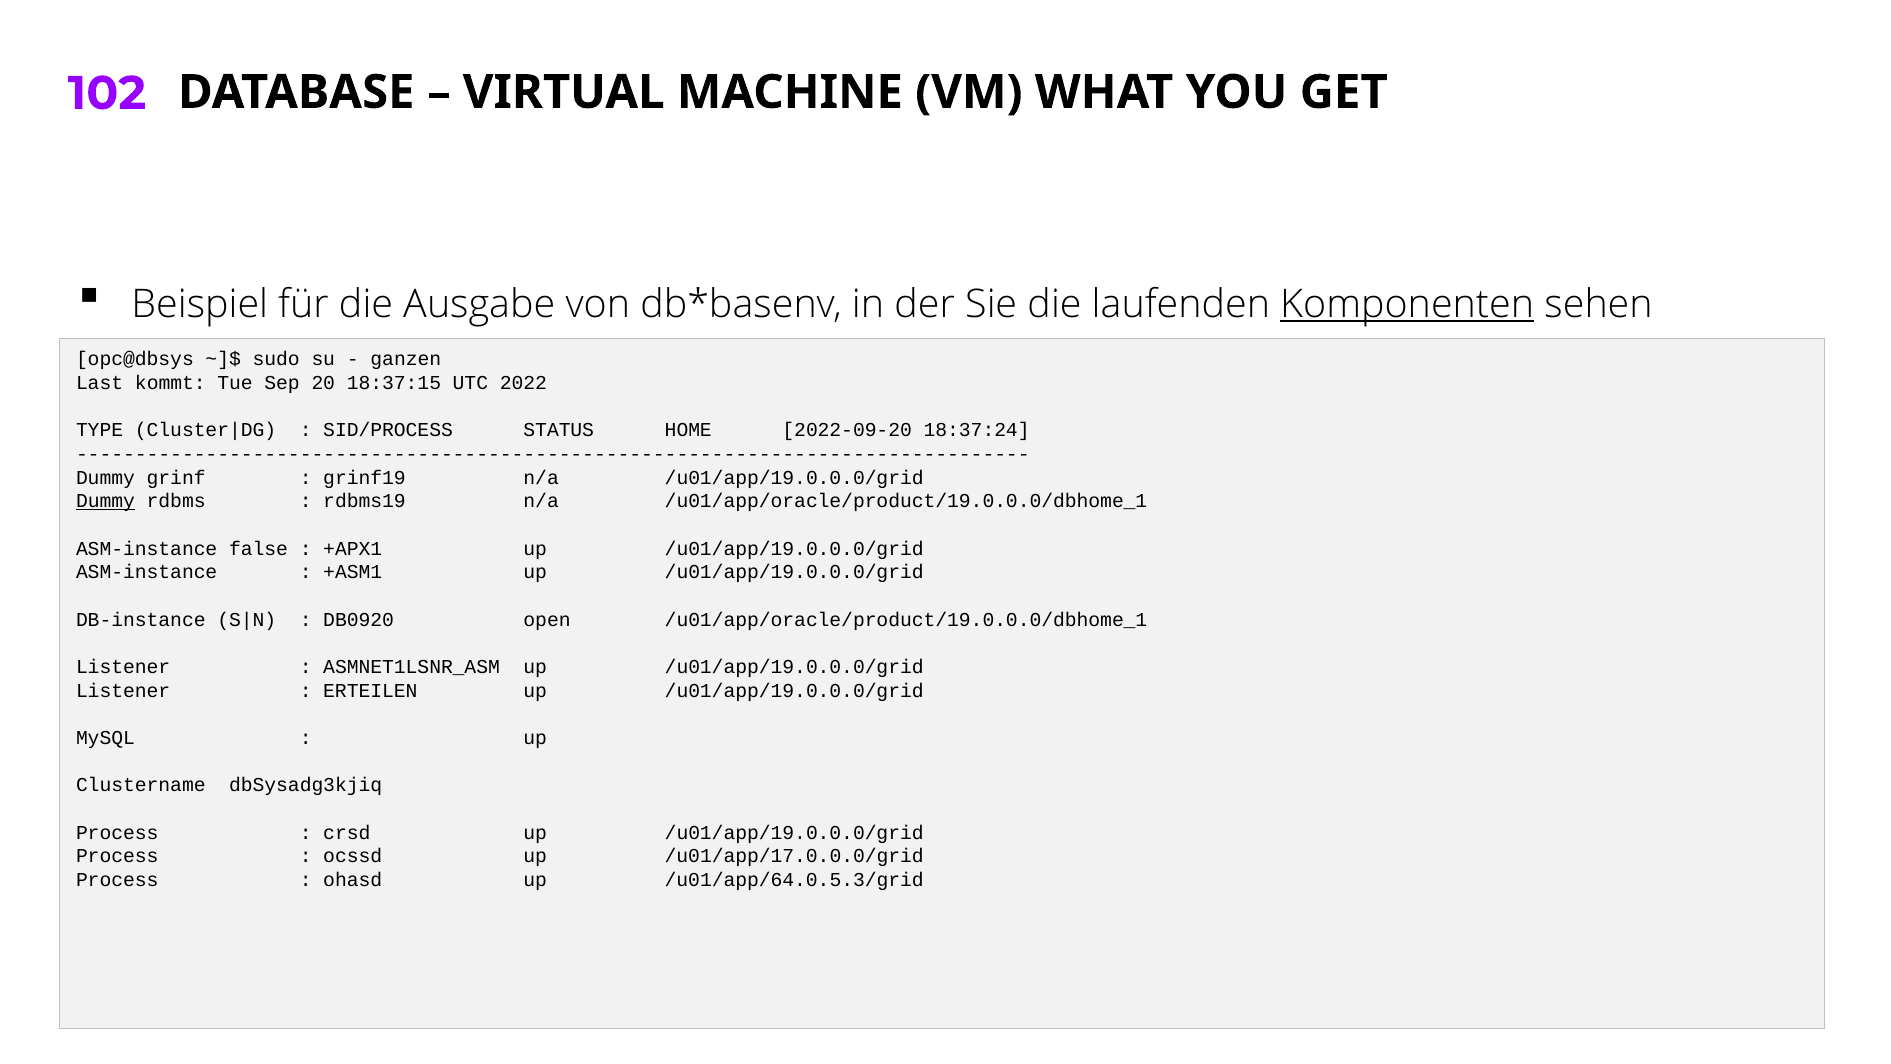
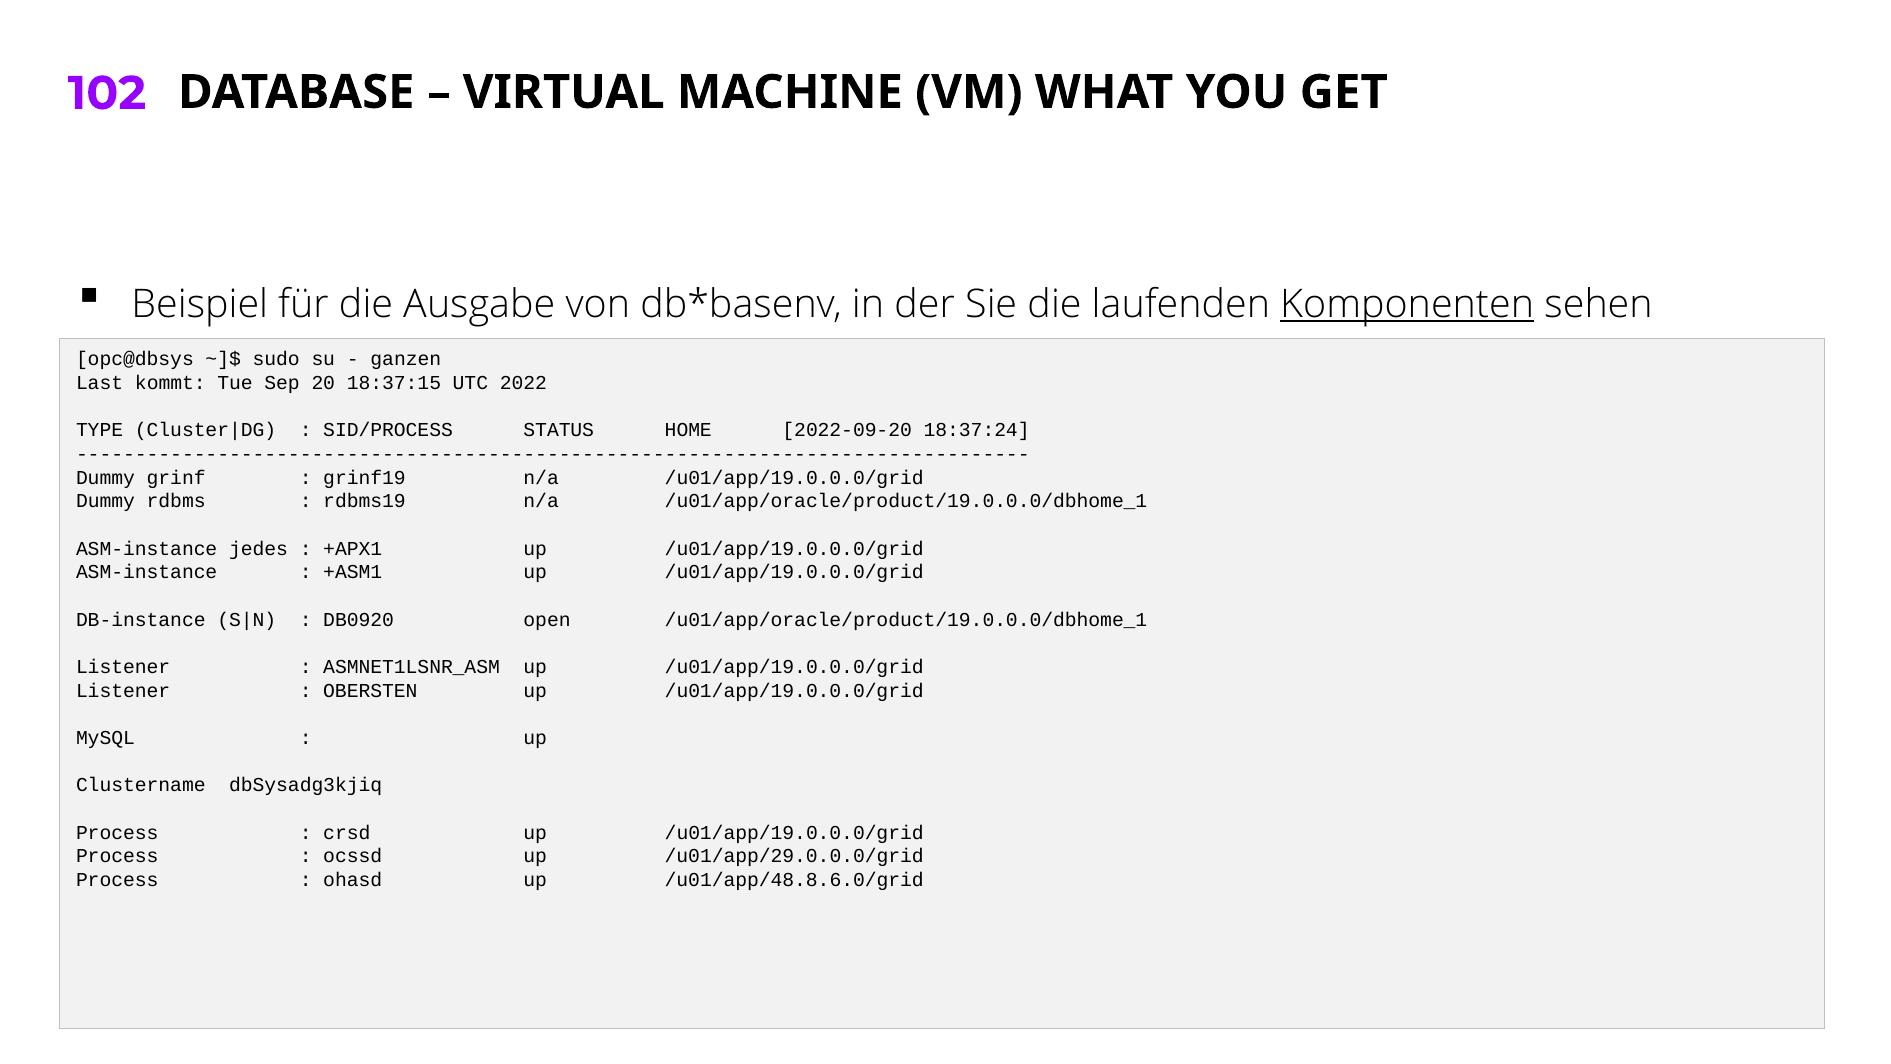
Dummy at (106, 501) underline: present -> none
false: false -> jedes
ERTEILEN: ERTEILEN -> OBERSTEN
/u01/app/17.0.0.0/grid: /u01/app/17.0.0.0/grid -> /u01/app/29.0.0.0/grid
/u01/app/64.0.5.3/grid: /u01/app/64.0.5.3/grid -> /u01/app/48.8.6.0/grid
